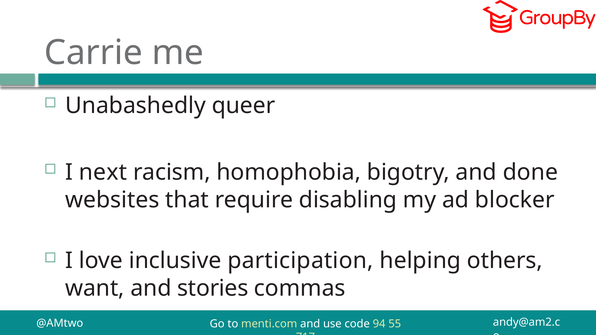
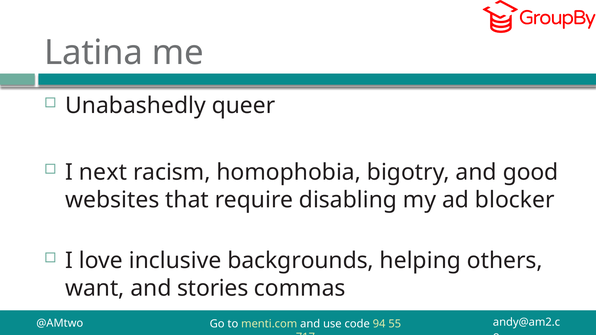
Carrie: Carrie -> Latina
done: done -> good
participation: participation -> backgrounds
